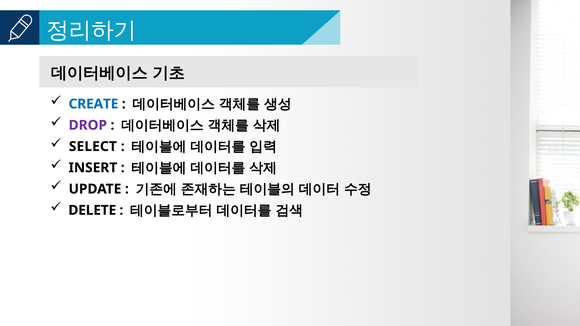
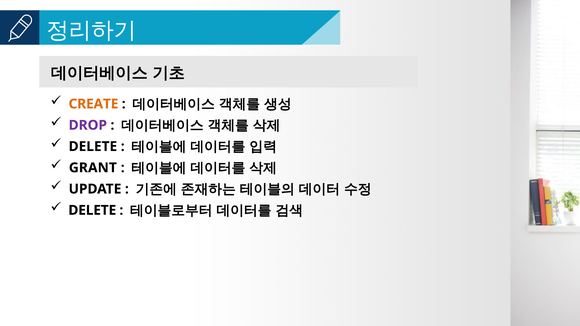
CREATE colour: blue -> orange
SELECT at (93, 147): SELECT -> DELETE
INSERT: INSERT -> GRANT
